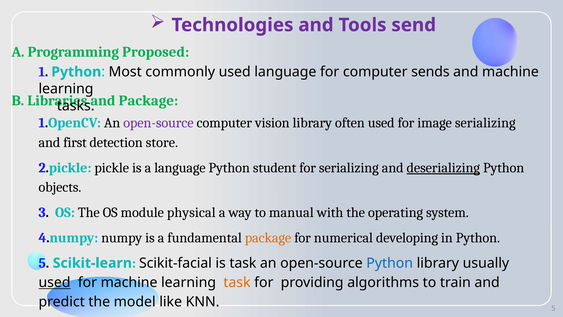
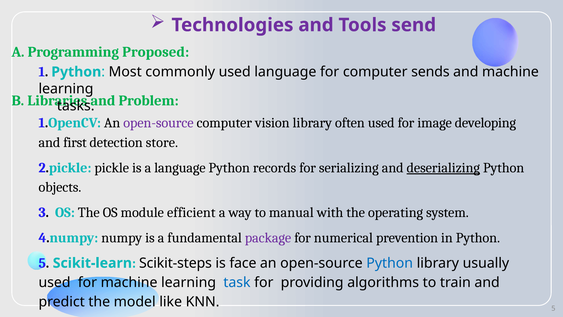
and Package: Package -> Problem
image serializing: serializing -> developing
student: student -> records
physical: physical -> efficient
package at (268, 238) colour: orange -> purple
developing: developing -> prevention
Scikit-facial: Scikit-facial -> Scikit-steps
is task: task -> face
used at (55, 282) underline: present -> none
task at (237, 282) colour: orange -> blue
